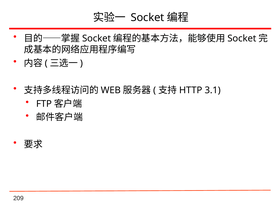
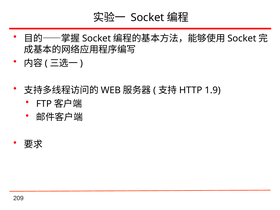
3.1: 3.1 -> 1.9
